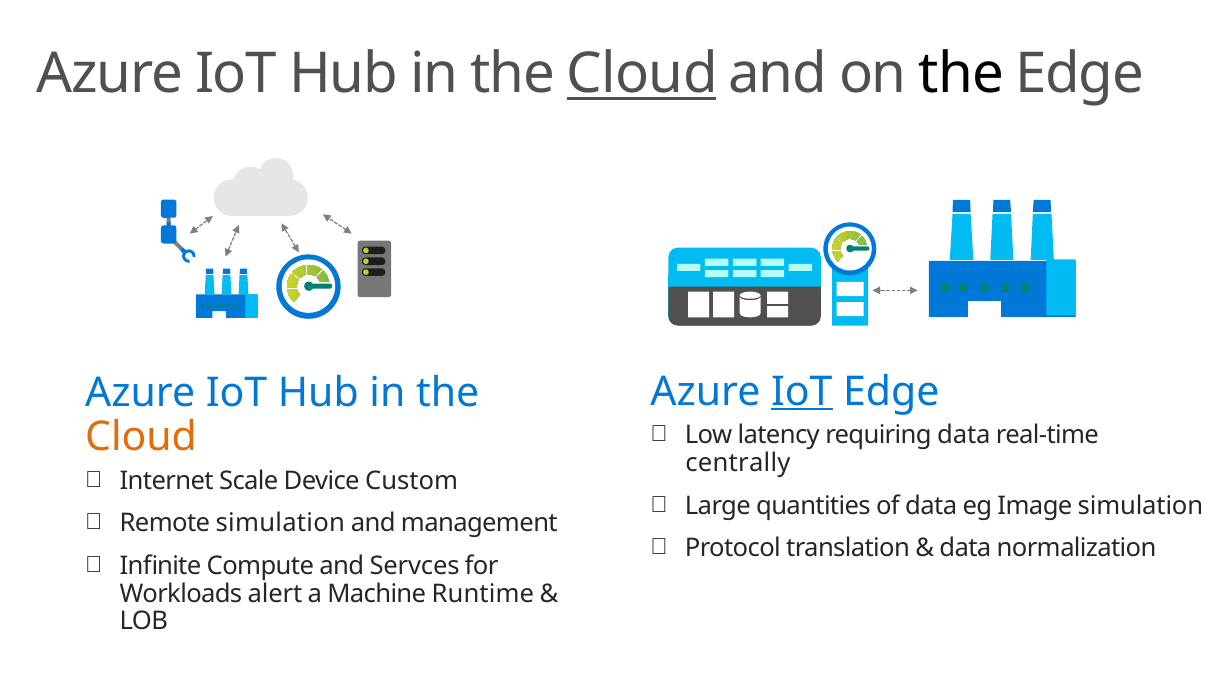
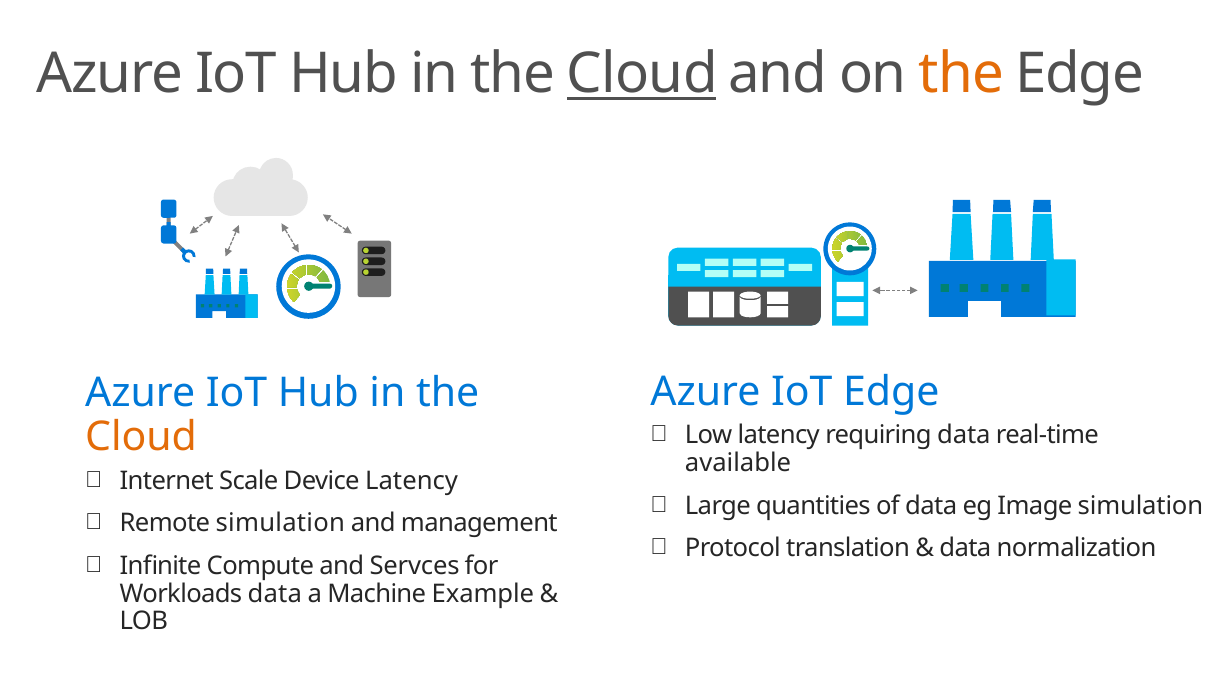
the at (961, 74) colour: black -> orange
IoT at (802, 392) underline: present -> none
centrally: centrally -> available
Device Custom: Custom -> Latency
Workloads alert: alert -> data
Runtime: Runtime -> Example
